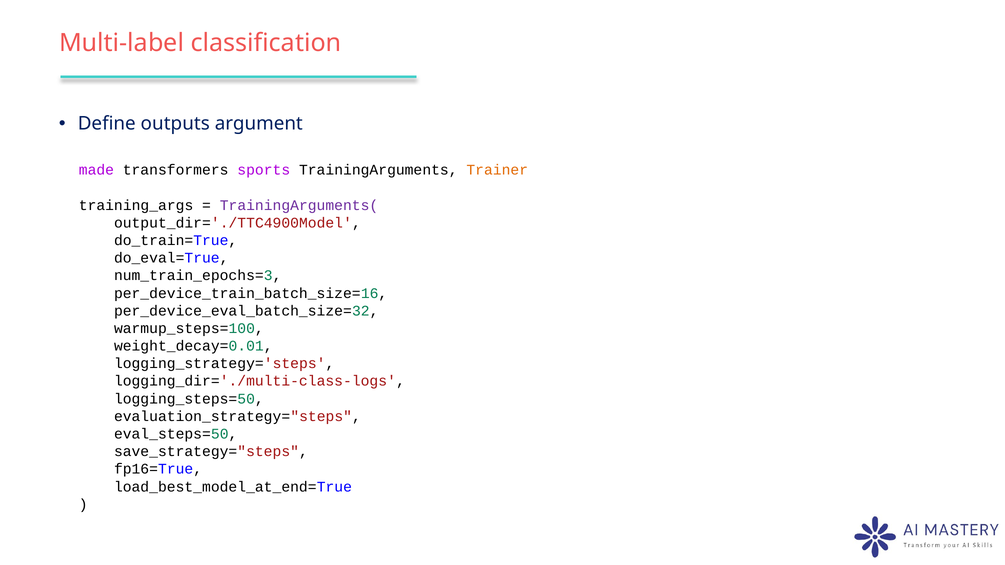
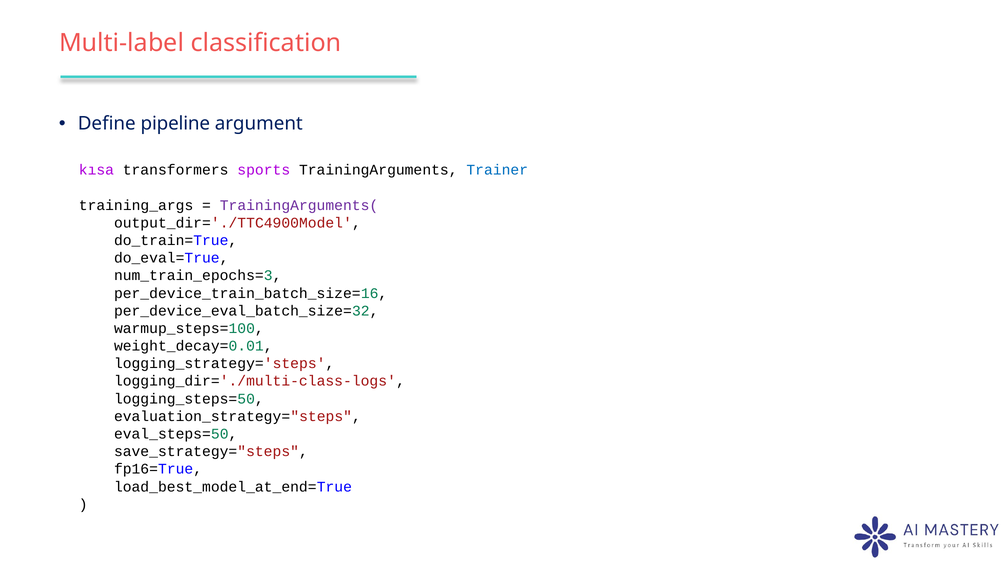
outputs: outputs -> pipeline
made: made -> kısa
Trainer colour: orange -> blue
